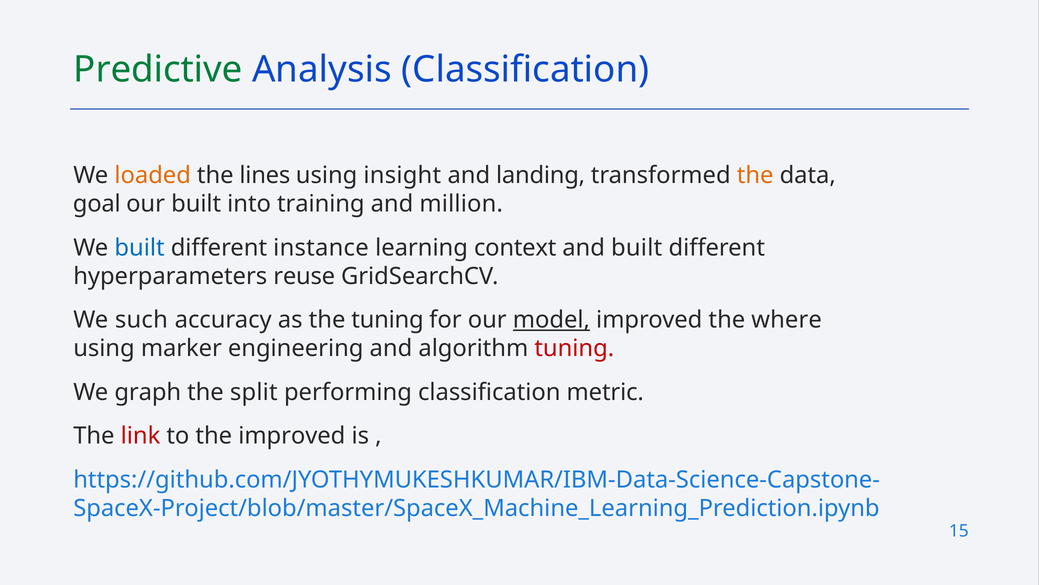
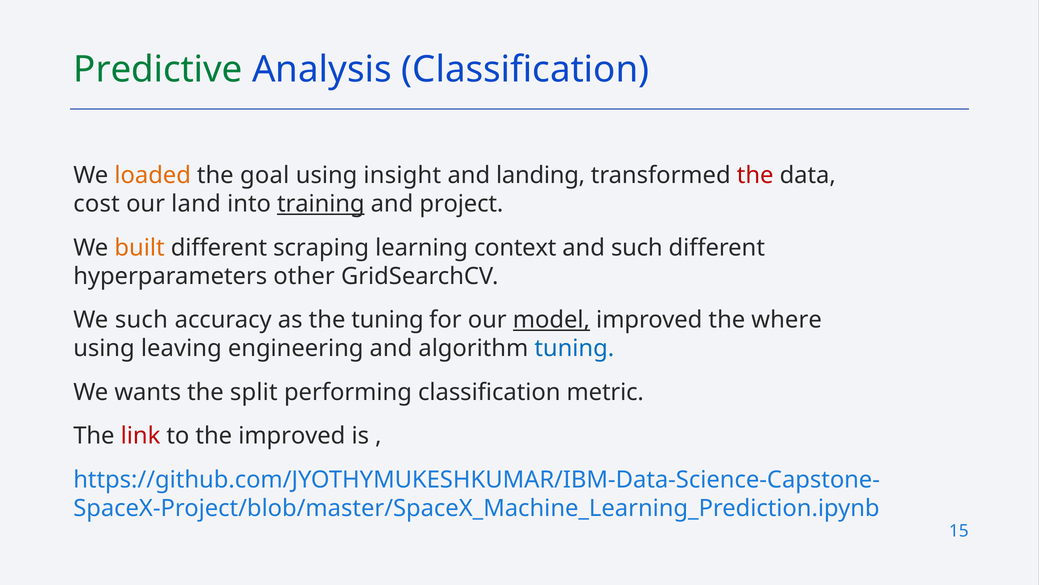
lines: lines -> goal
the at (755, 175) colour: orange -> red
goal: goal -> cost
our built: built -> land
training underline: none -> present
million: million -> project
built at (140, 248) colour: blue -> orange
instance: instance -> scraping
and built: built -> such
reuse: reuse -> other
marker: marker -> leaving
tuning at (574, 348) colour: red -> blue
graph: graph -> wants
